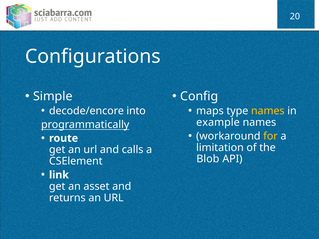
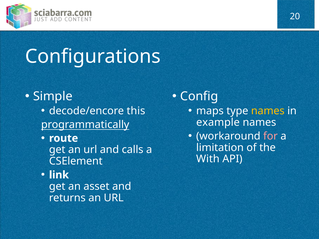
into: into -> this
for colour: yellow -> pink
Blob: Blob -> With
